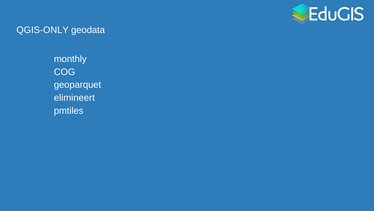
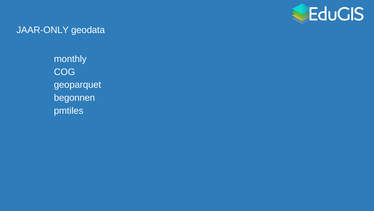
QGIS-ONLY: QGIS-ONLY -> JAAR-ONLY
elimineert: elimineert -> begonnen
